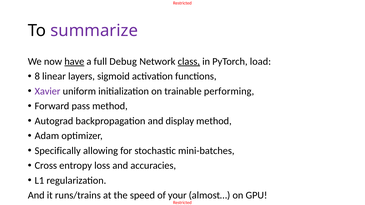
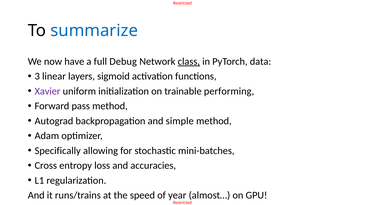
summarize colour: purple -> blue
have underline: present -> none
load: load -> data
8: 8 -> 3
display: display -> simple
your: your -> year
